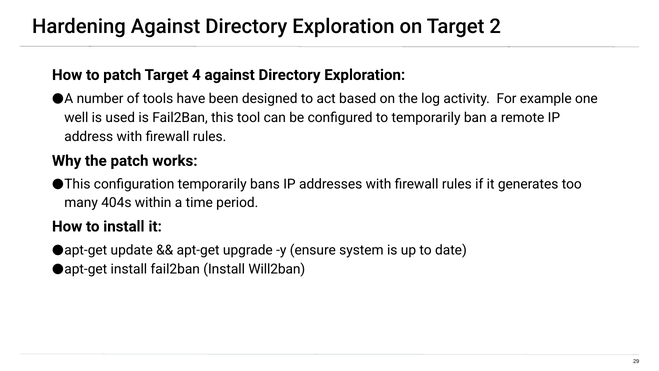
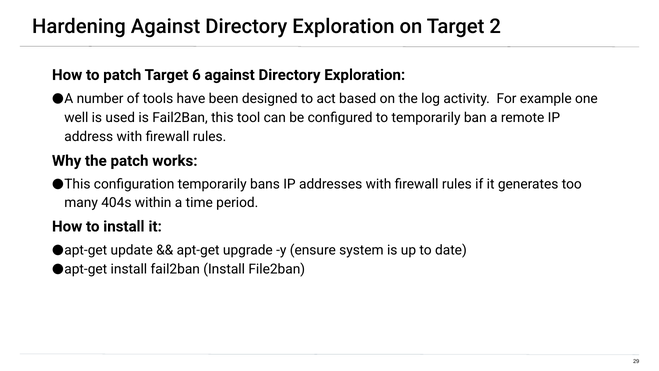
4: 4 -> 6
Will2ban: Will2ban -> File2ban
